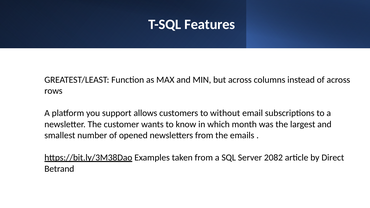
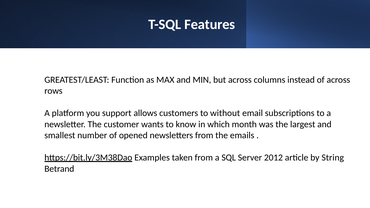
2082: 2082 -> 2012
Direct: Direct -> String
